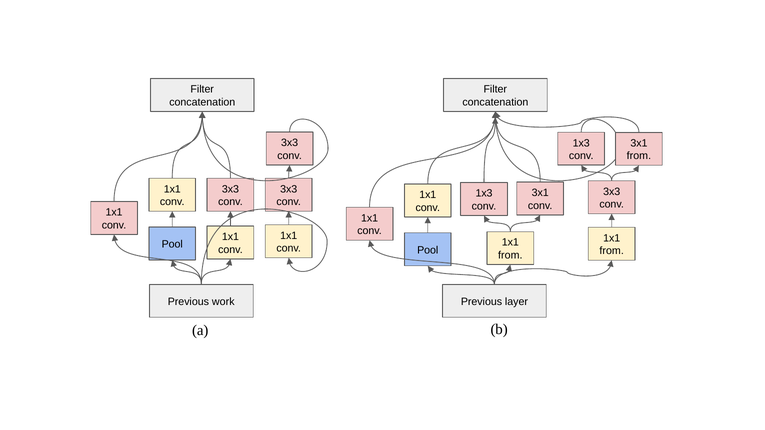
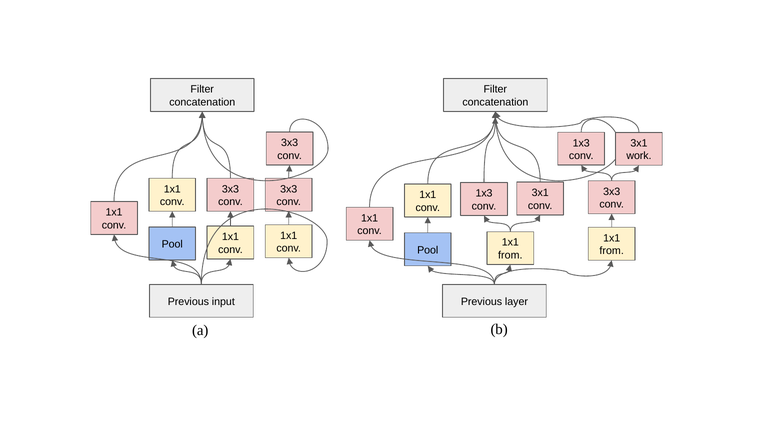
from at (639, 156): from -> work
work: work -> input
